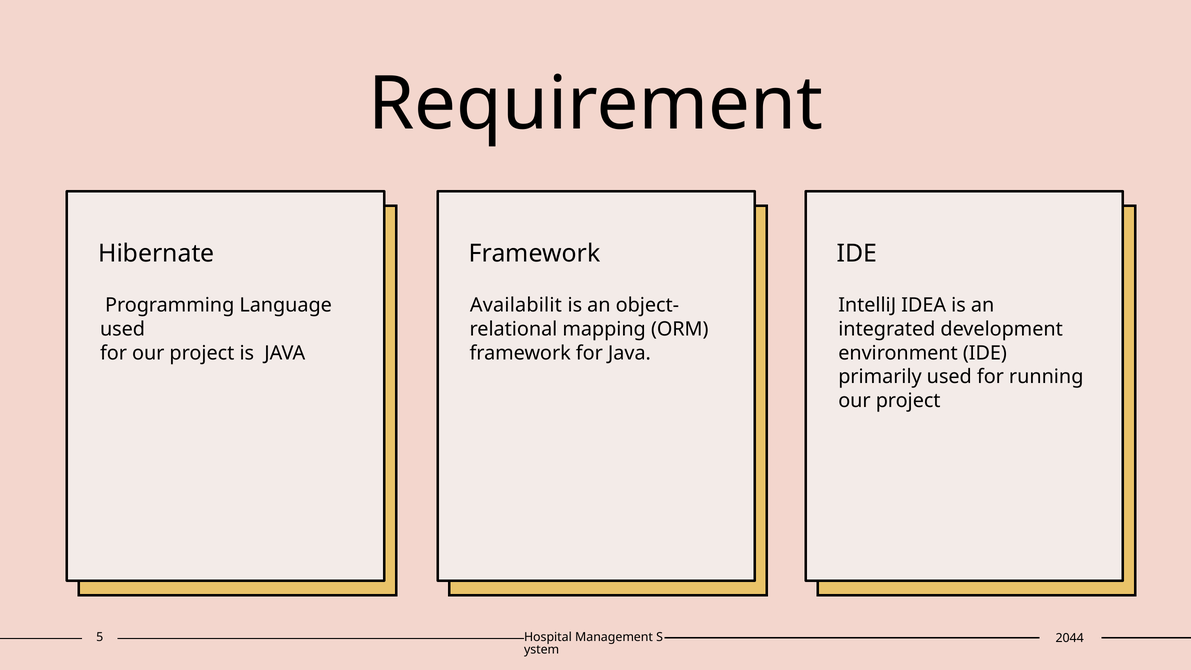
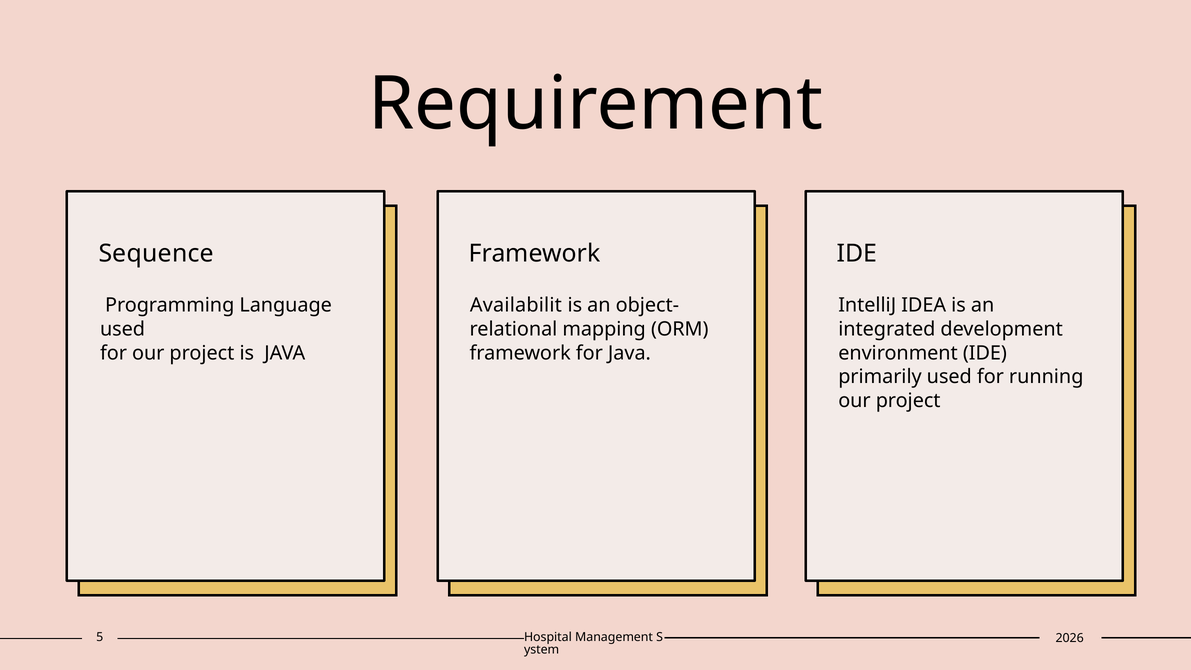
Hibernate: Hibernate -> Sequence
2044: 2044 -> 2026
